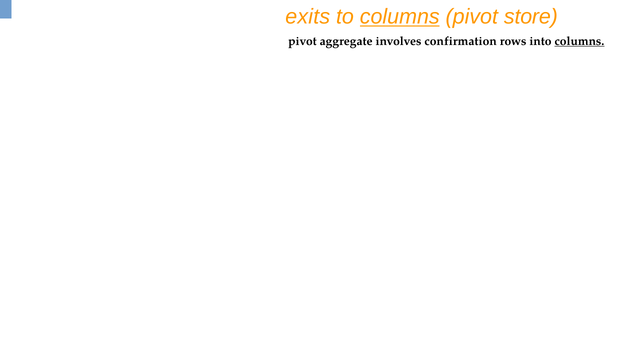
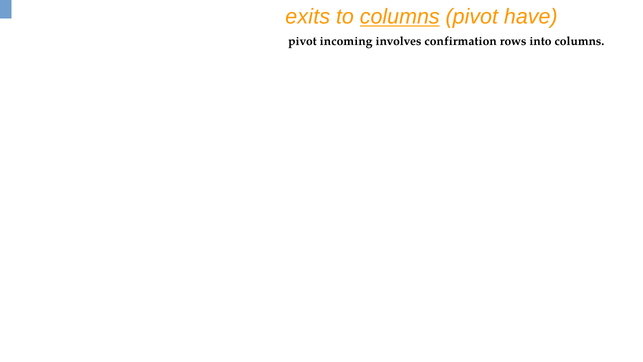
store: store -> have
aggregate: aggregate -> incoming
columns at (579, 41) underline: present -> none
